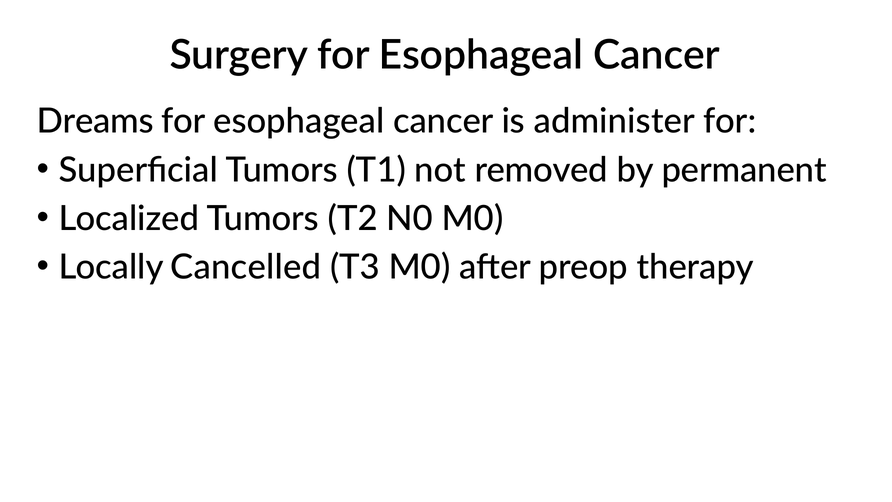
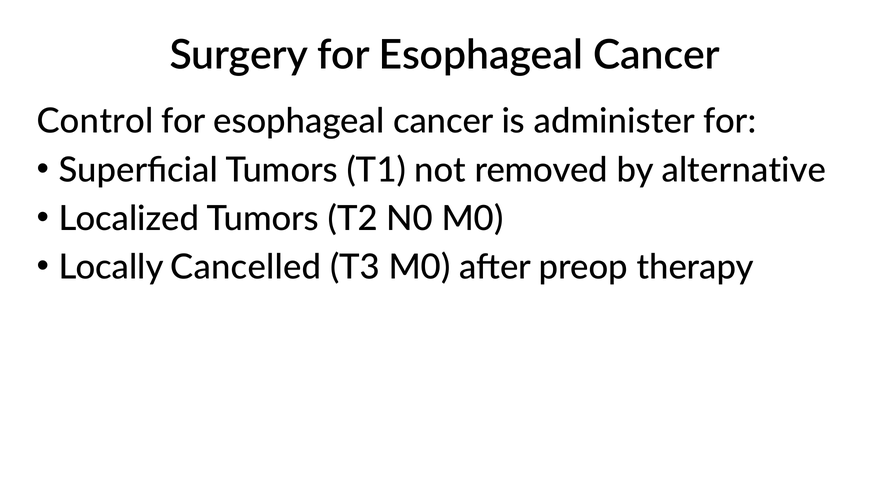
Dreams: Dreams -> Control
permanent: permanent -> alternative
